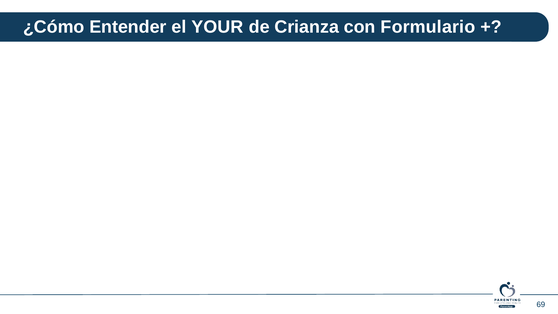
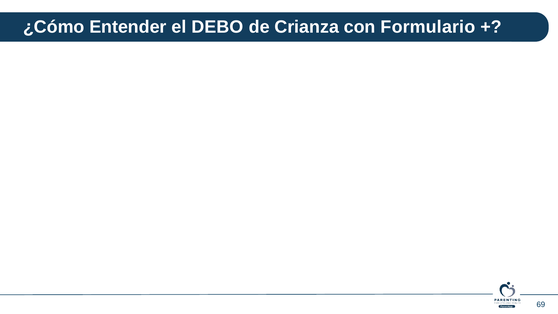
YOUR: YOUR -> DEBO
